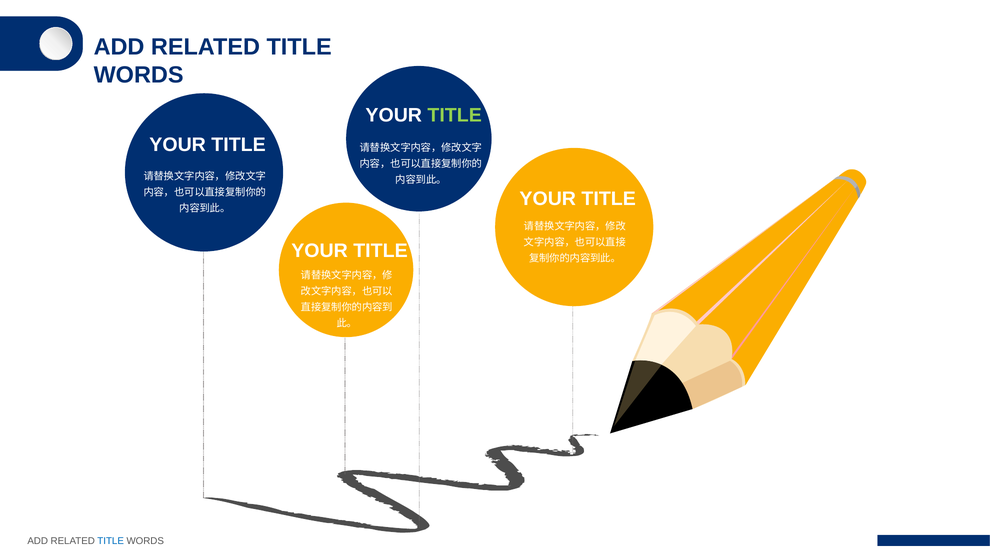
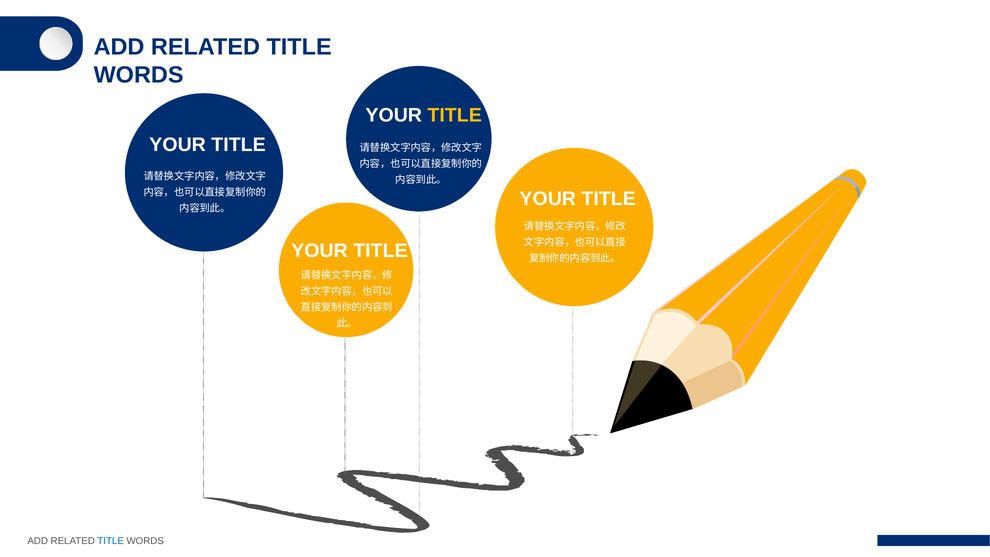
TITLE at (455, 115) colour: light green -> yellow
